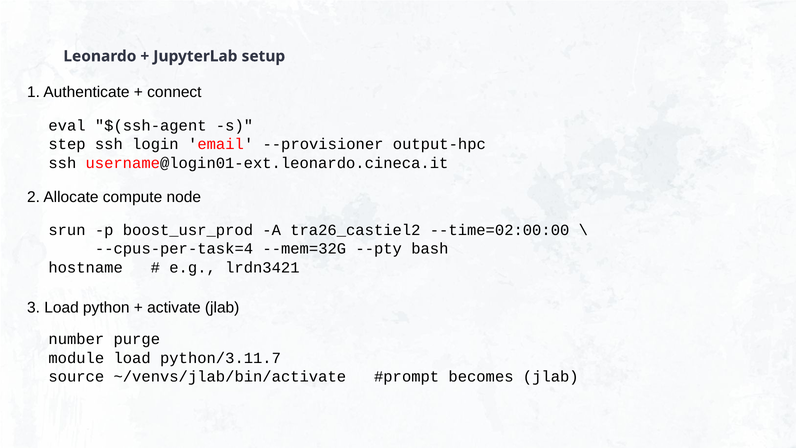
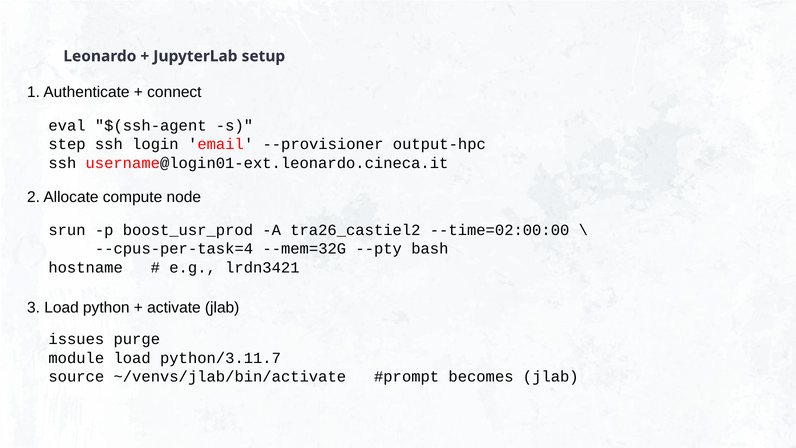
number: number -> issues
